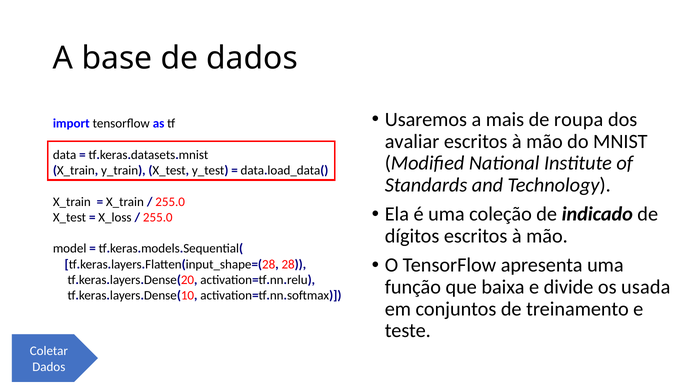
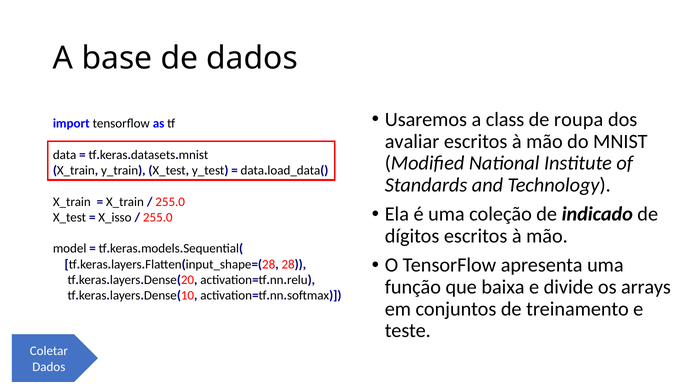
mais: mais -> class
X_loss: X_loss -> X_isso
usada: usada -> arrays
